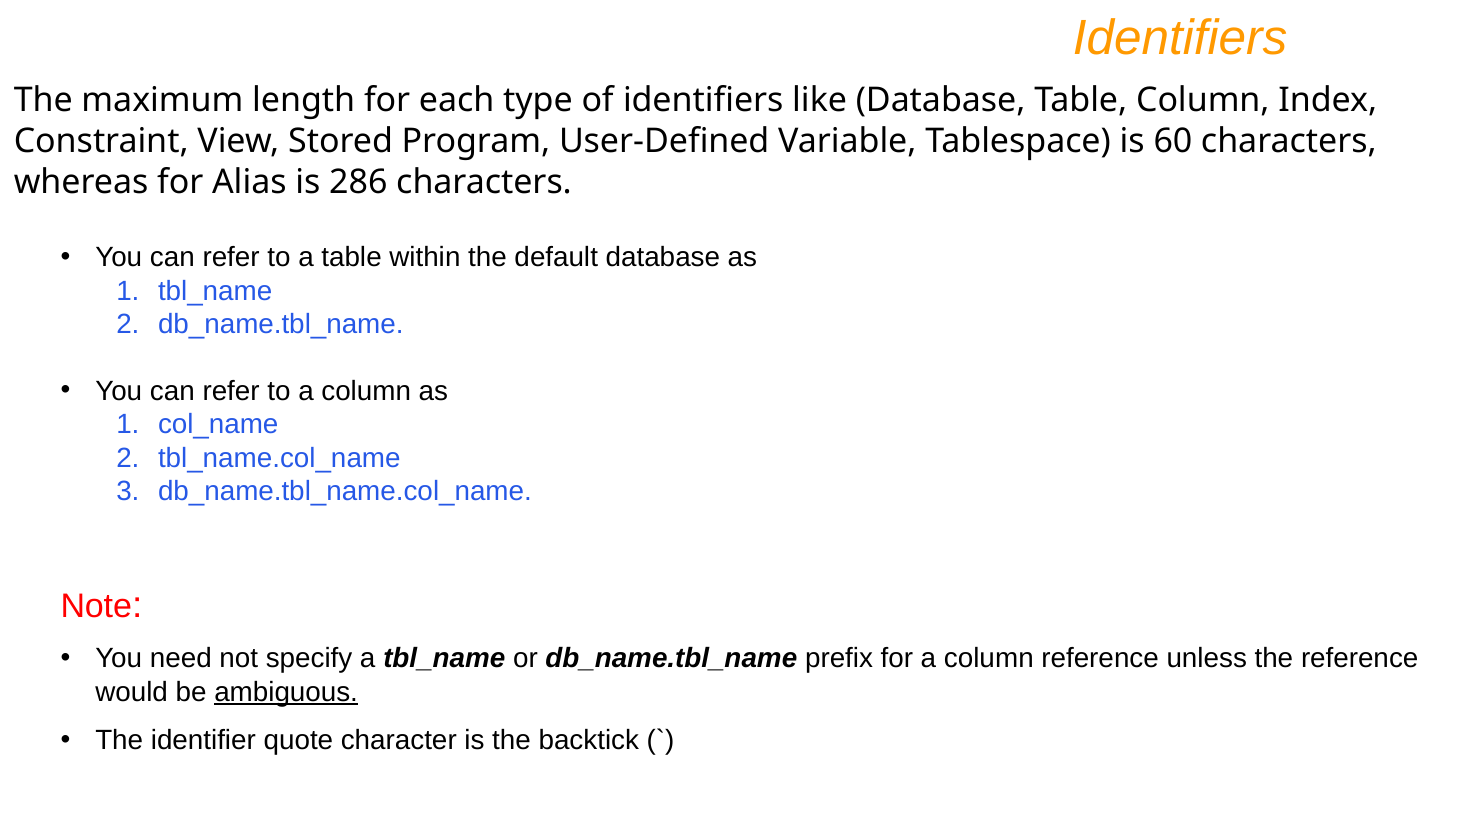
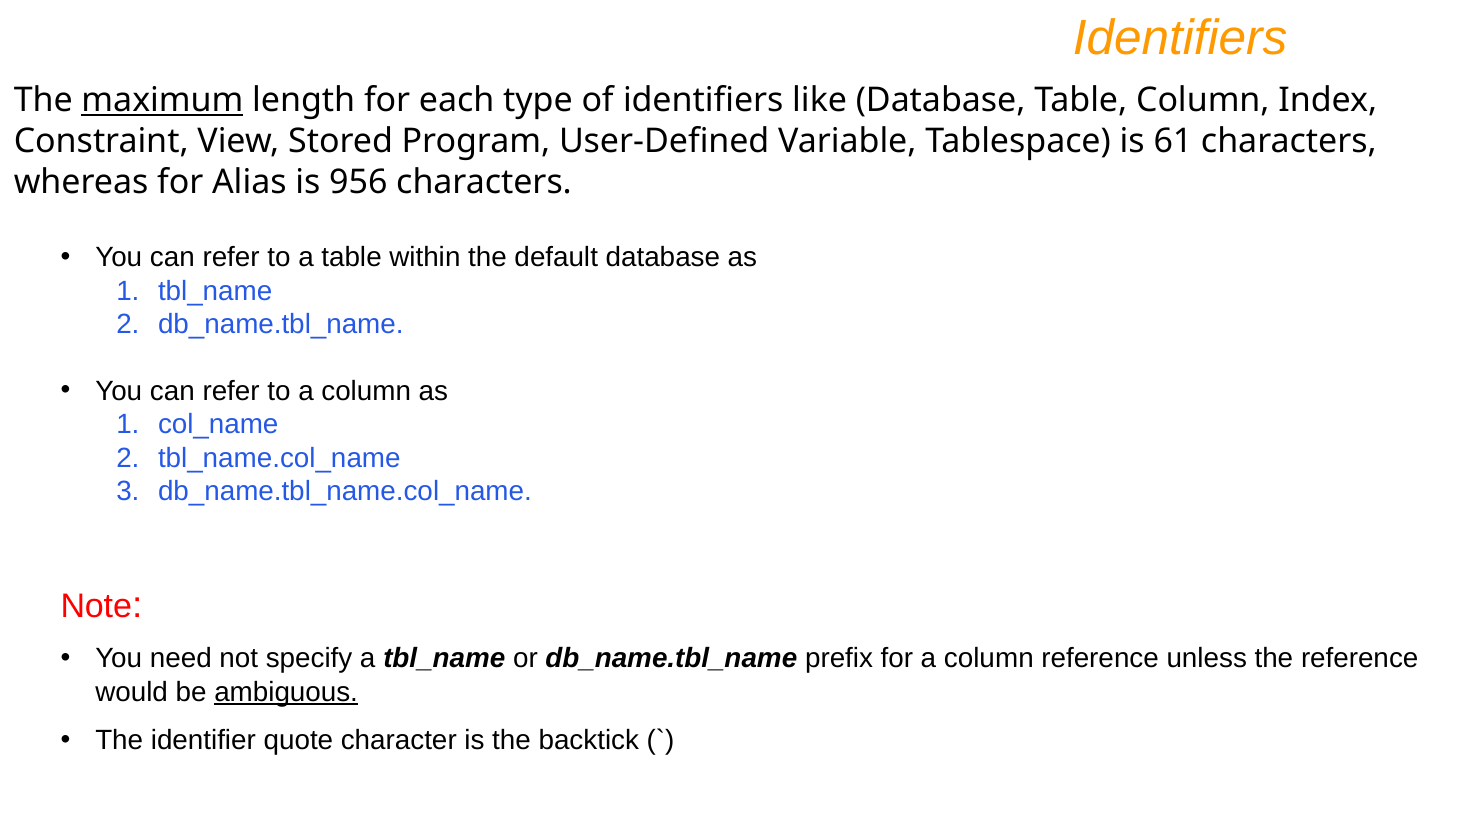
maximum underline: none -> present
60: 60 -> 61
286: 286 -> 956
